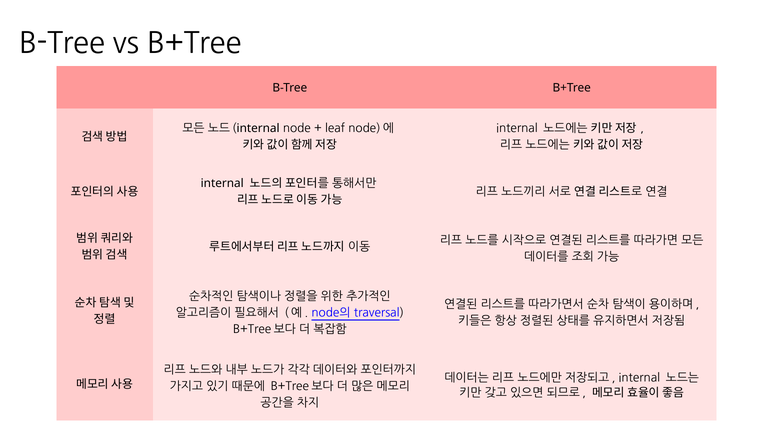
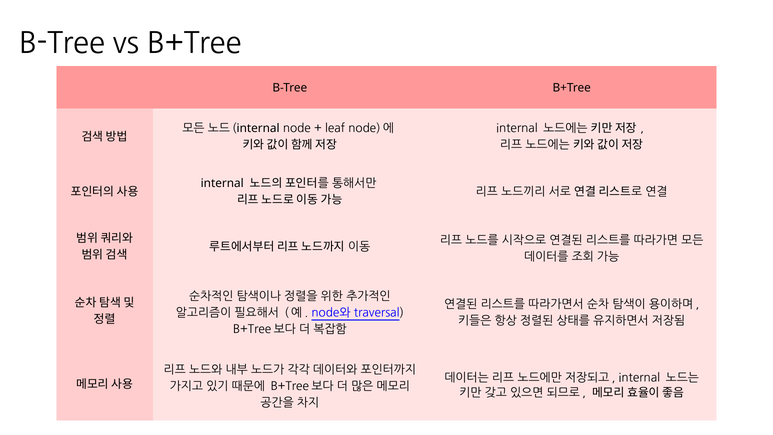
node의: node의 -> node와
